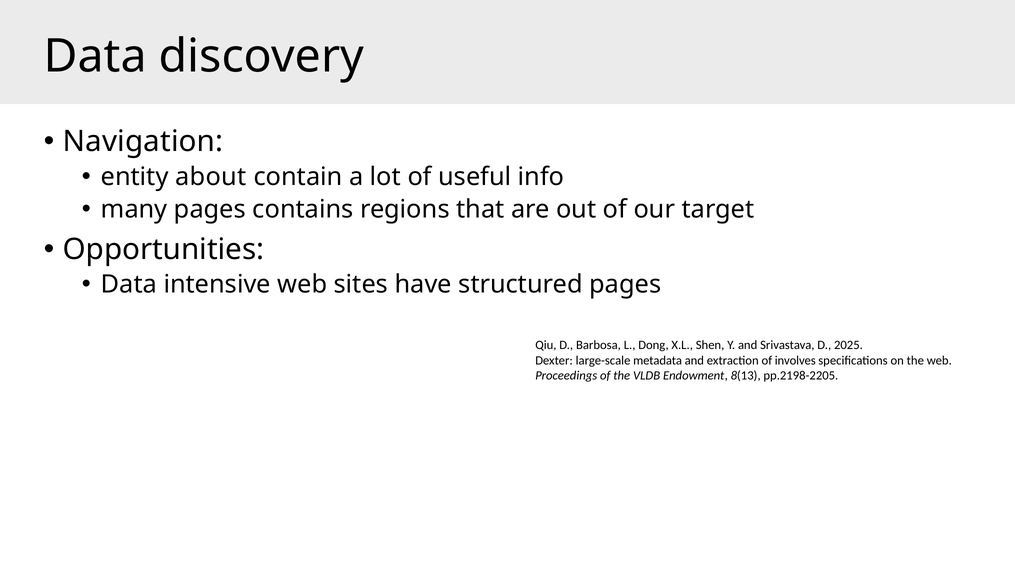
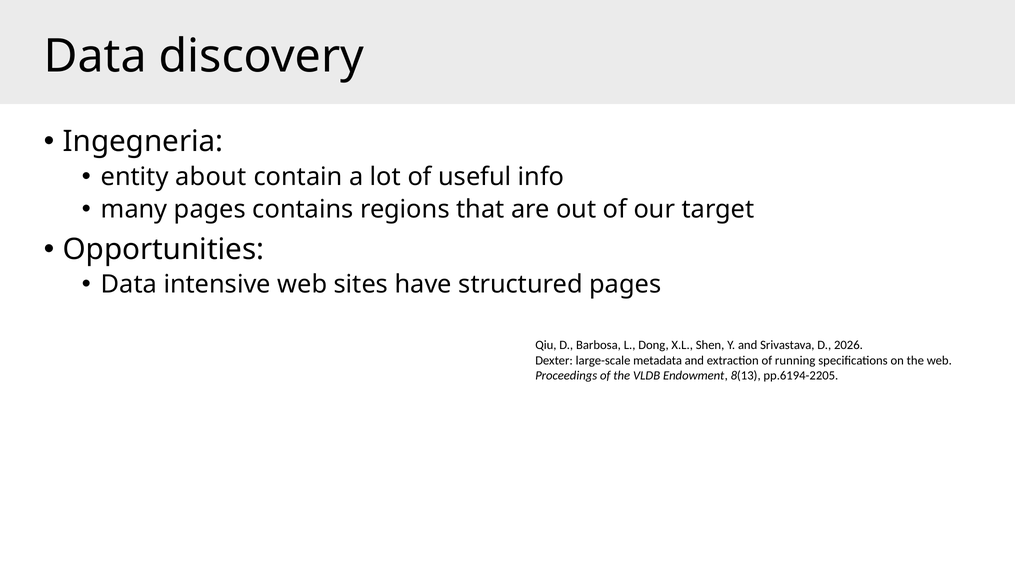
Navigation: Navigation -> Ingegneria
2025: 2025 -> 2026
involves: involves -> running
pp.2198-2205: pp.2198-2205 -> pp.6194-2205
